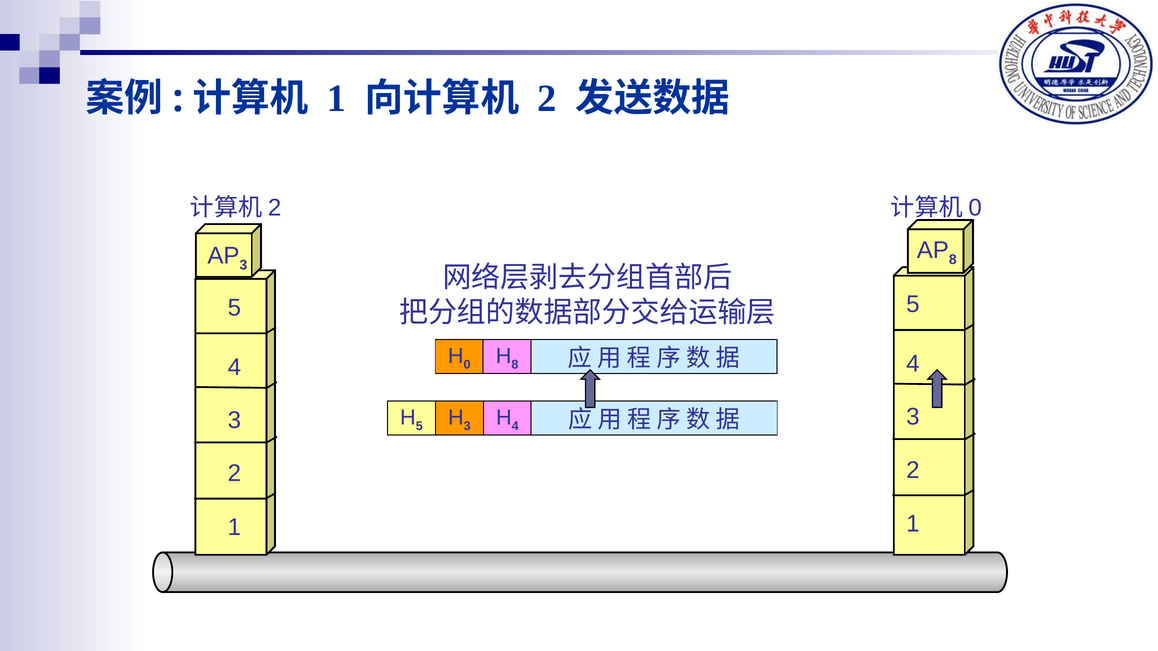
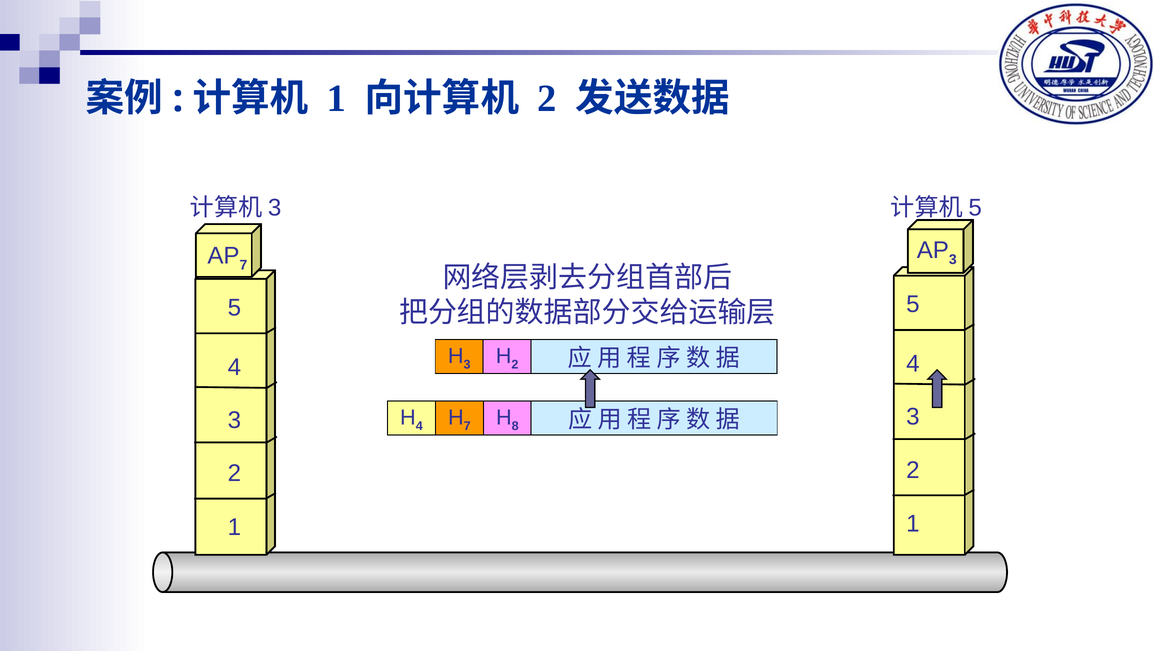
2 at (275, 208): 2 -> 3
0 at (975, 208): 0 -> 5
8 at (953, 260): 8 -> 3
3 at (243, 265): 3 -> 7
0 at (467, 365): 0 -> 3
8 at (515, 365): 8 -> 2
5 at (419, 426): 5 -> 4
3 at (467, 426): 3 -> 7
4 at (515, 426): 4 -> 8
